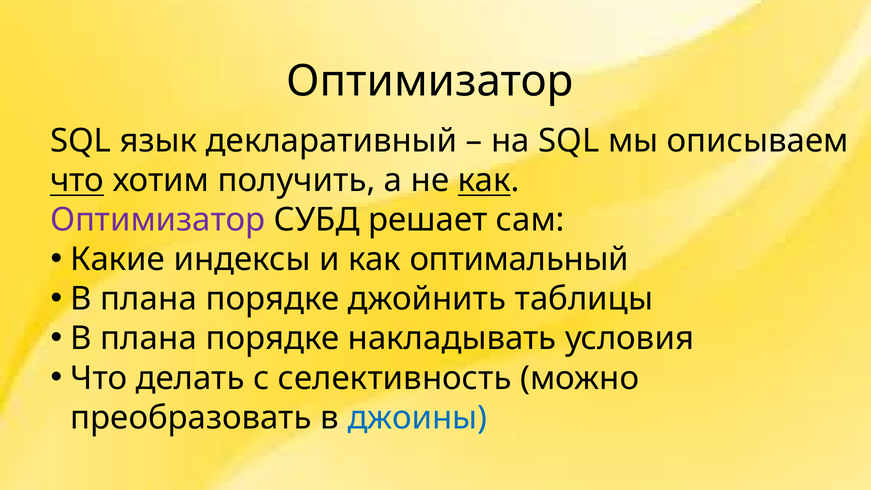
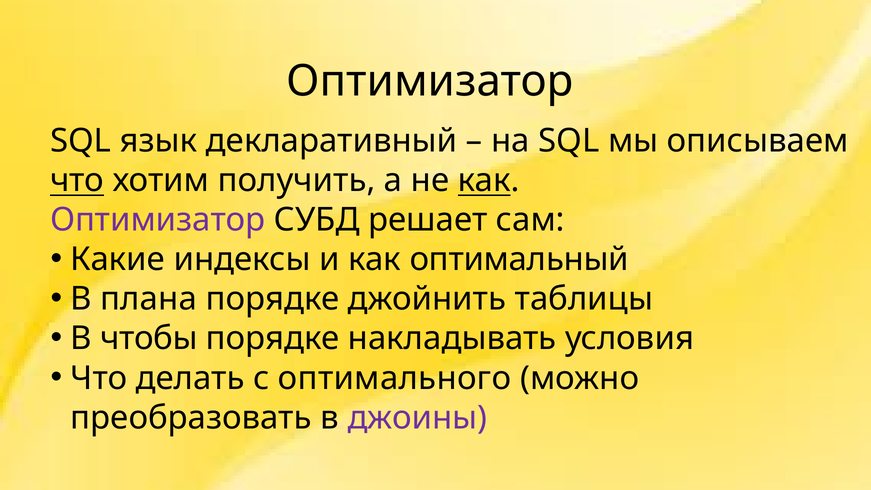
плана at (149, 339): плана -> чтобы
селективность: селективность -> оптимального
джоины colour: blue -> purple
